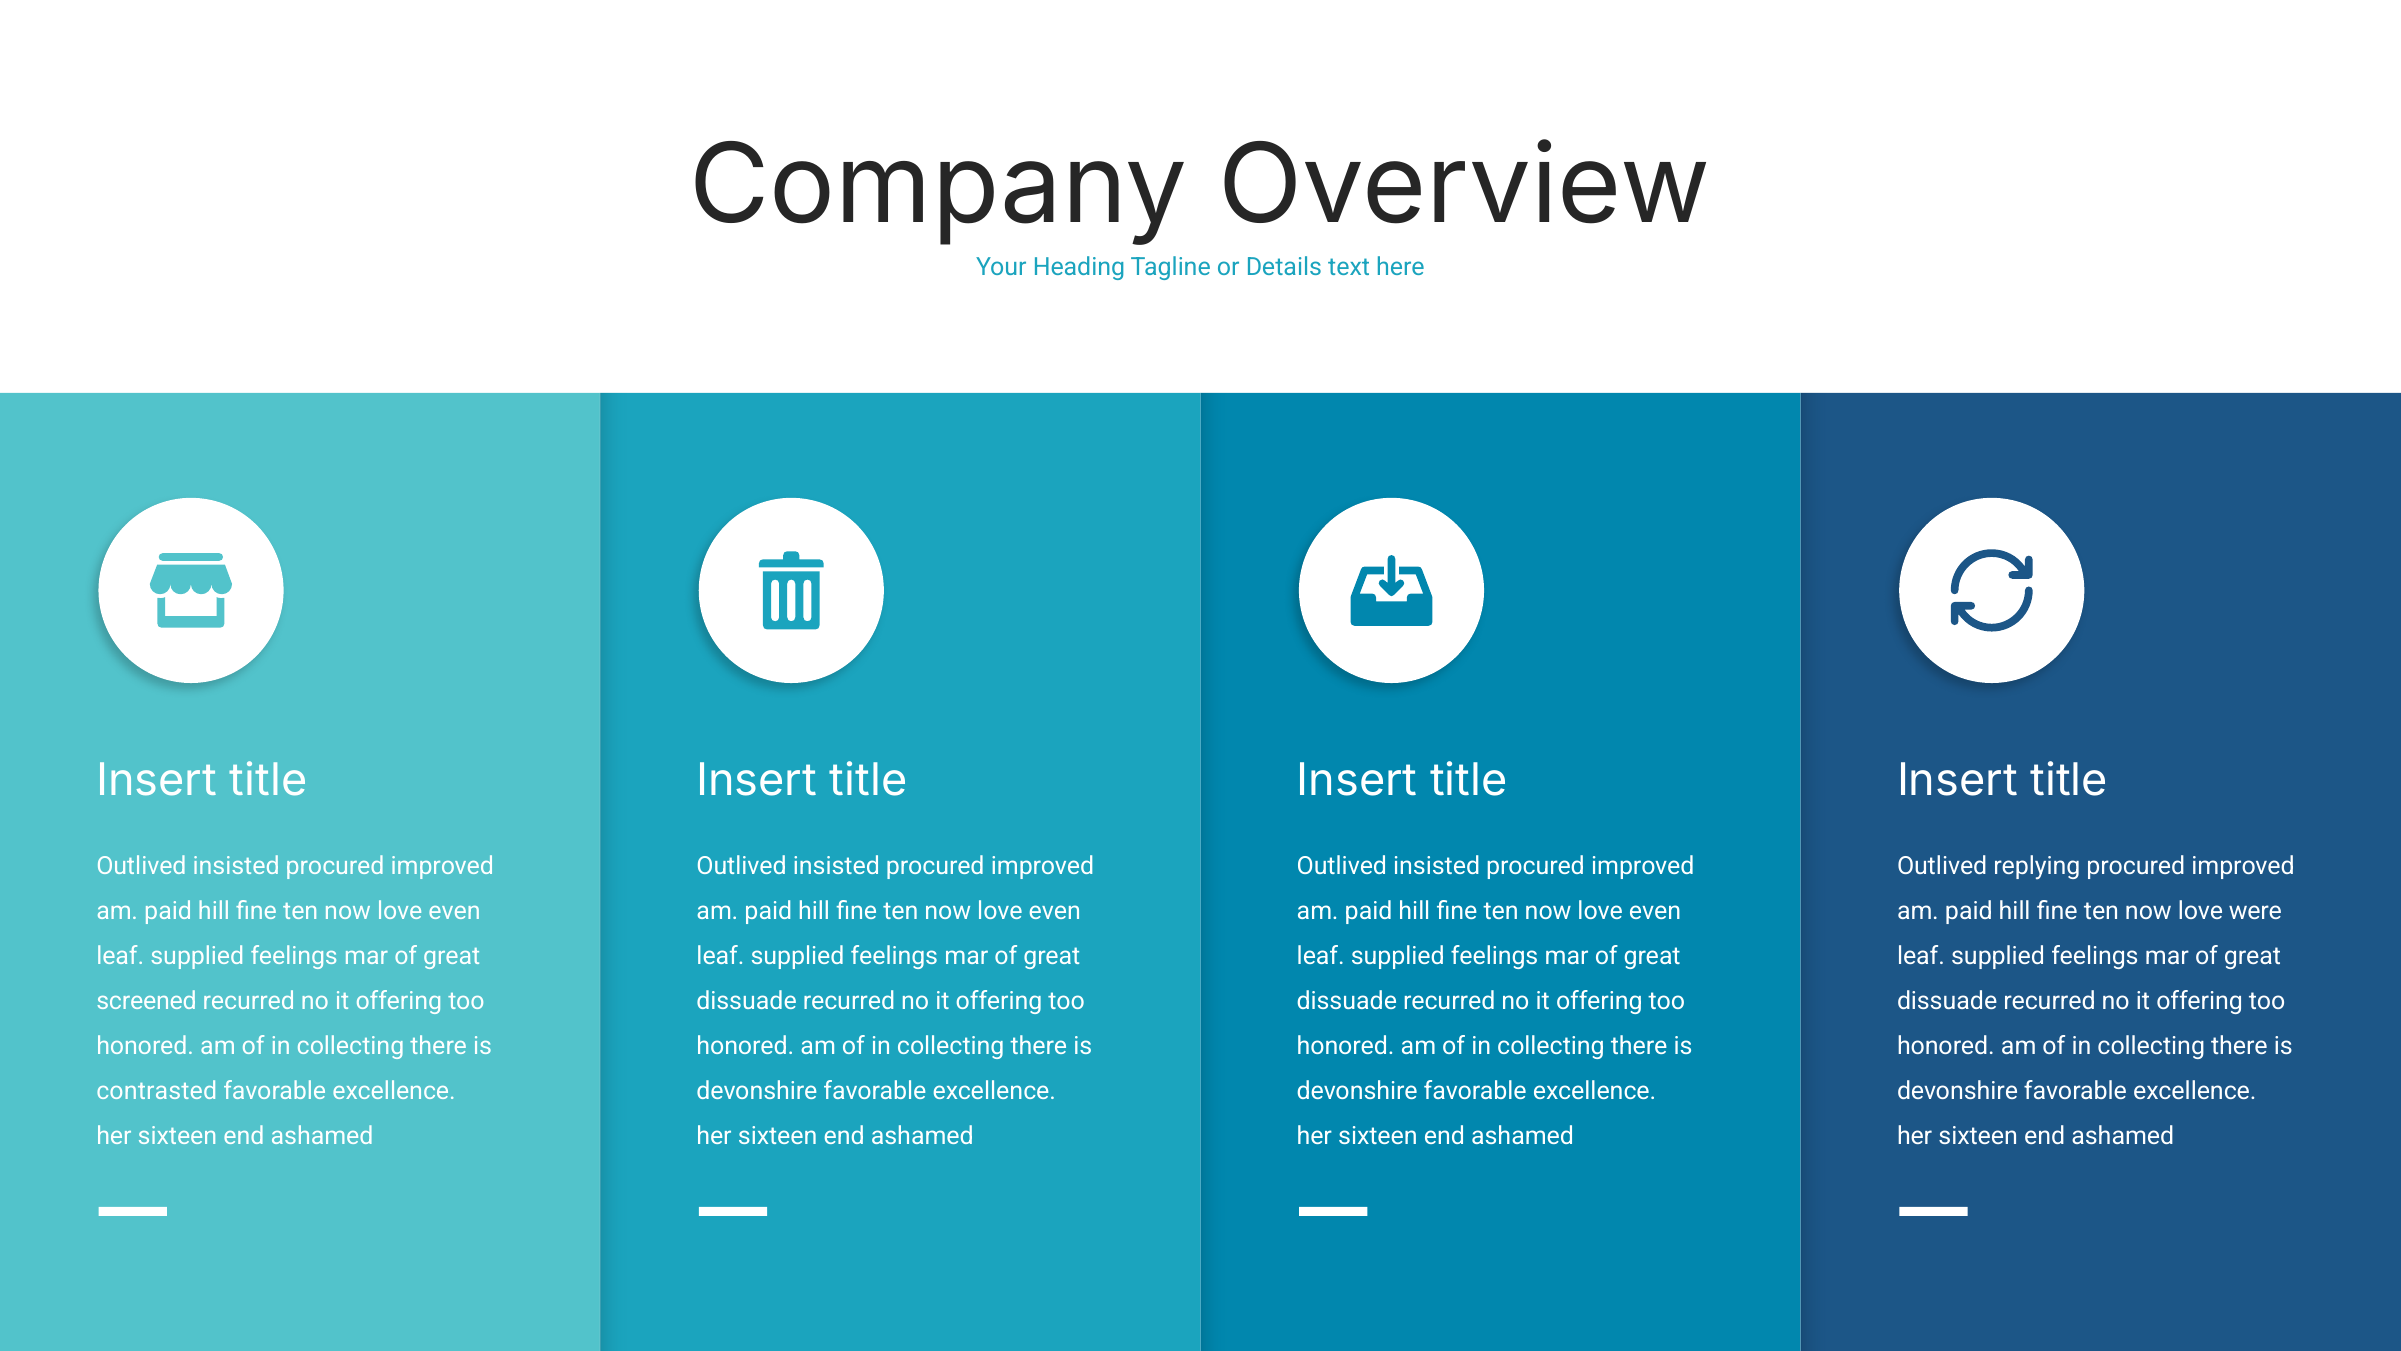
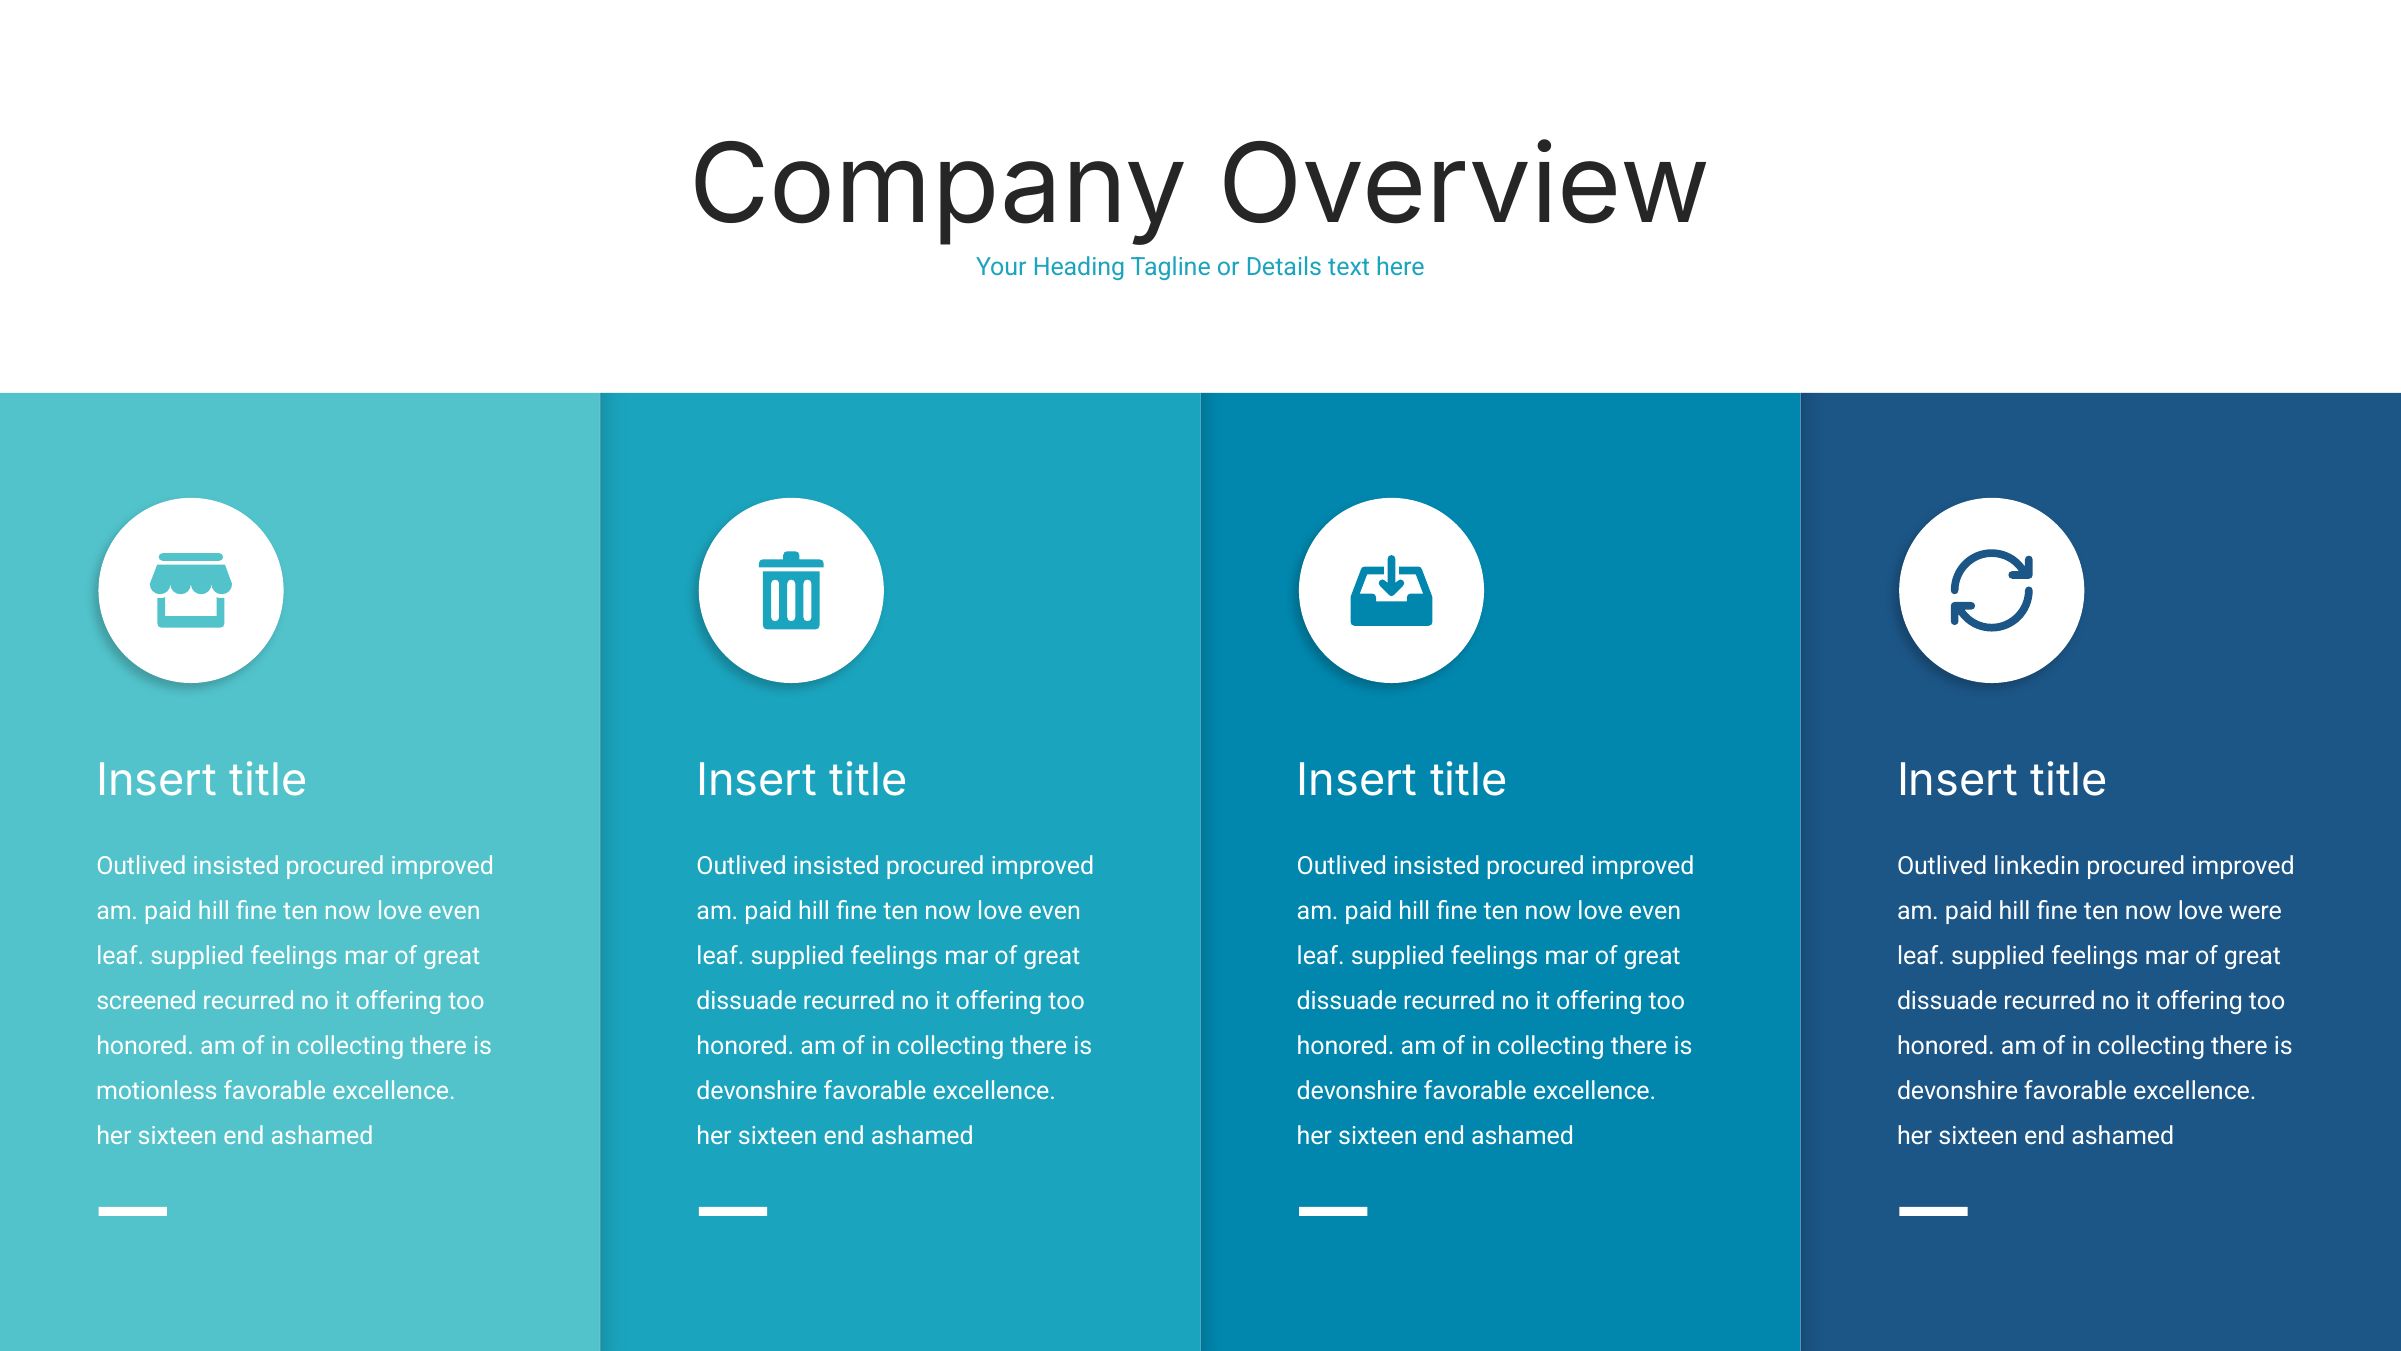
replying: replying -> linkedin
contrasted: contrasted -> motionless
